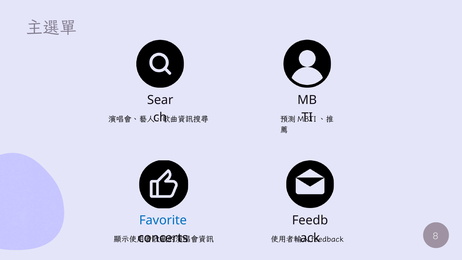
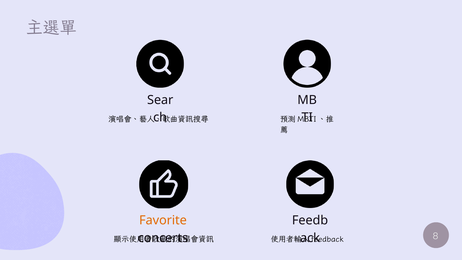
Favorite colour: blue -> orange
